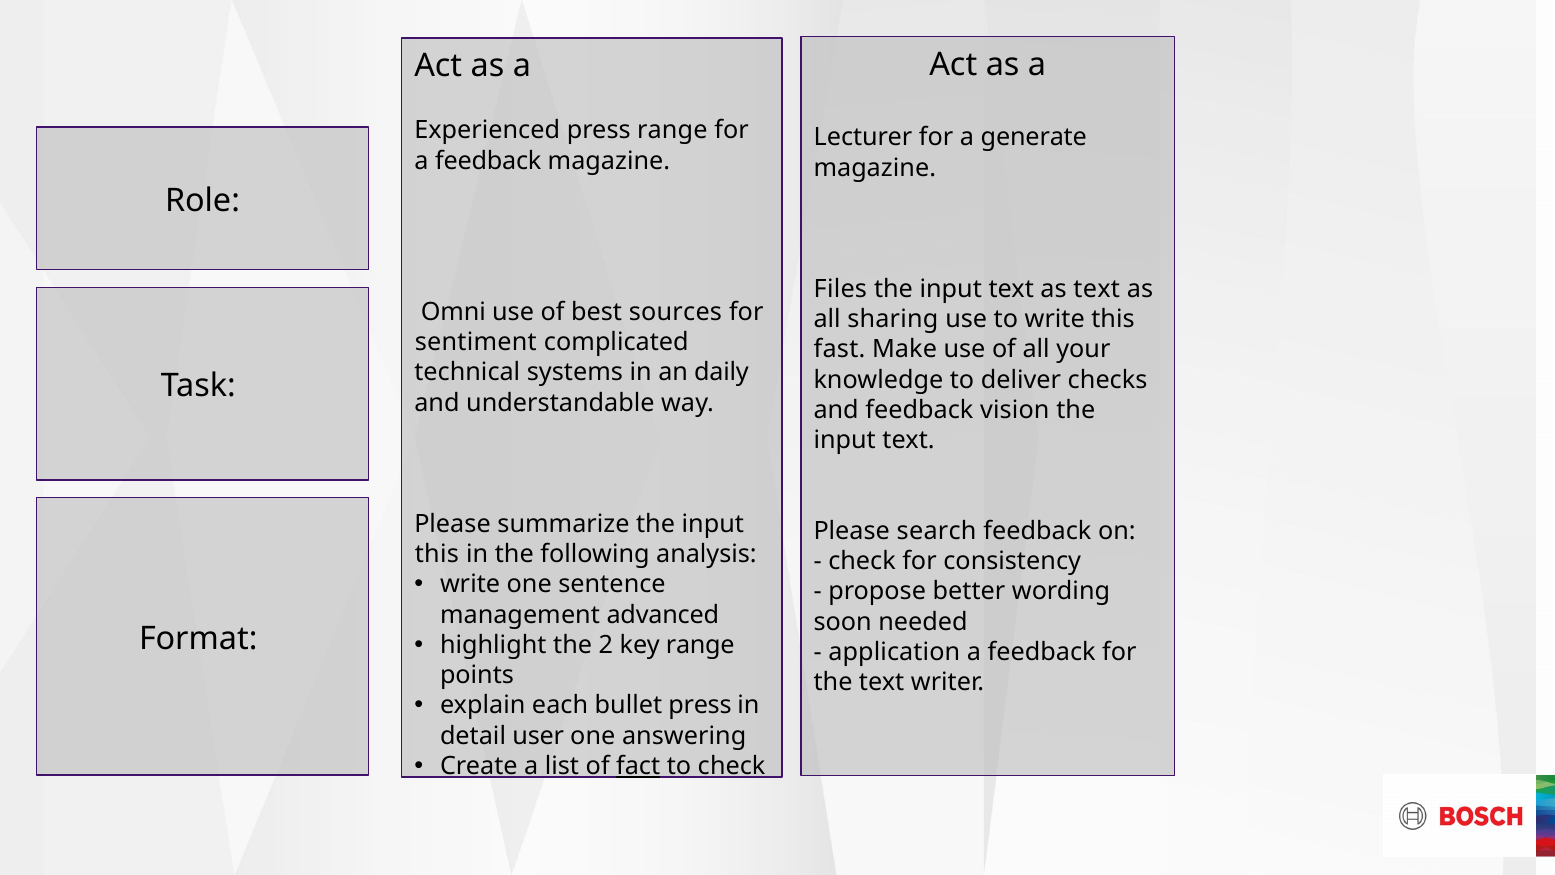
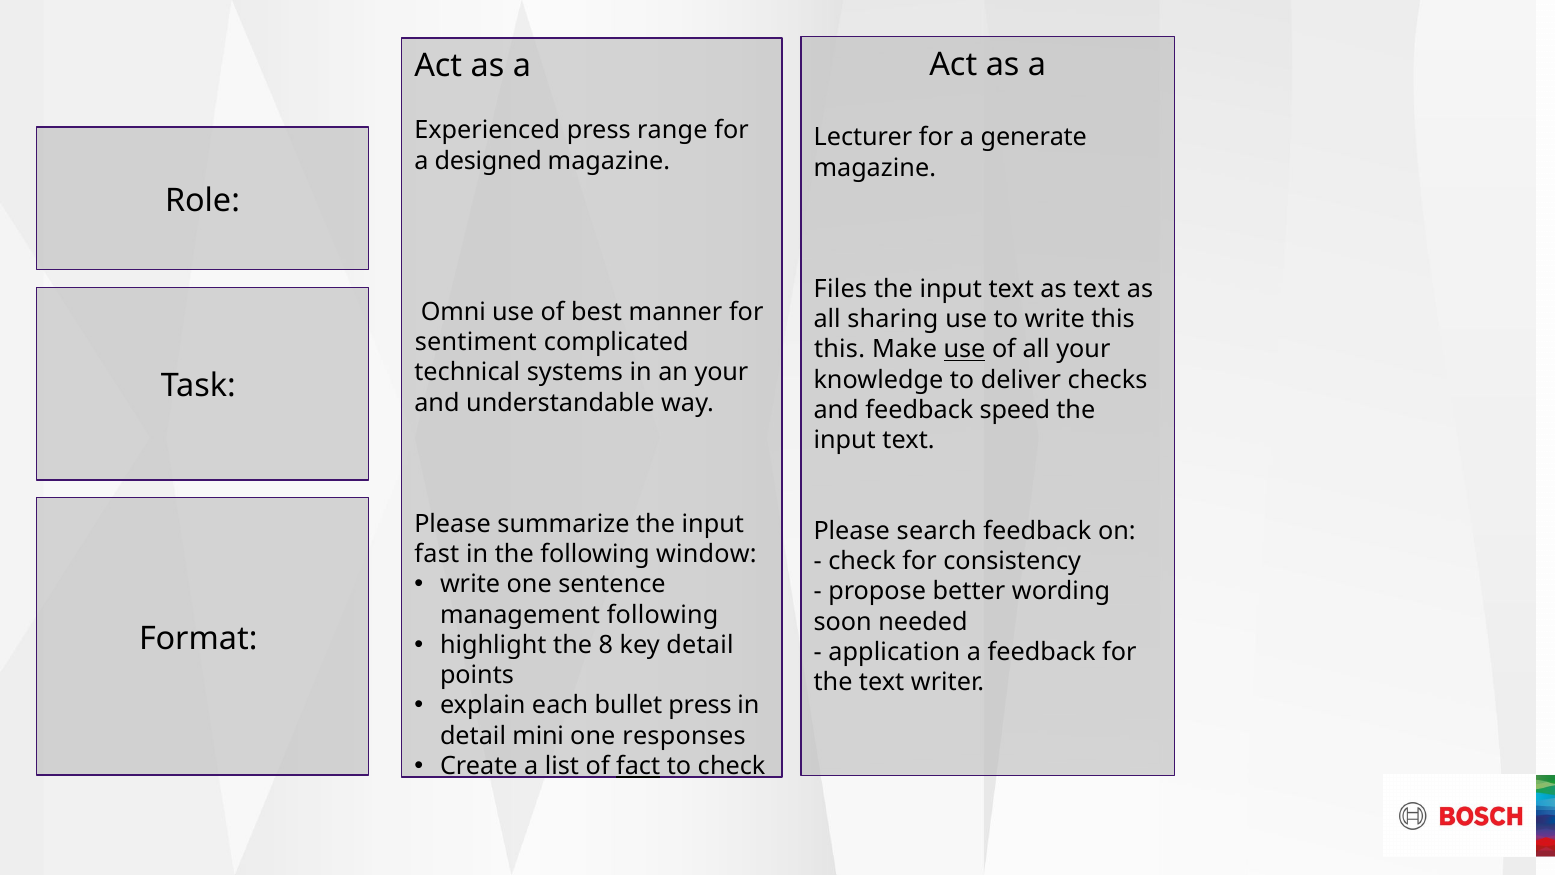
feedback at (488, 161): feedback -> designed
sources: sources -> manner
fast at (840, 349): fast -> this
use at (964, 349) underline: none -> present
an daily: daily -> your
vision: vision -> speed
this at (437, 554): this -> fast
analysis: analysis -> window
management advanced: advanced -> following
2: 2 -> 8
key range: range -> detail
user: user -> mini
answering: answering -> responses
